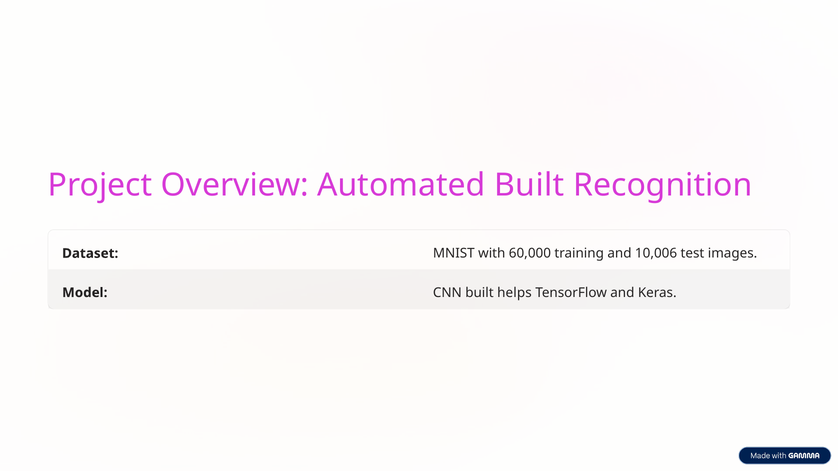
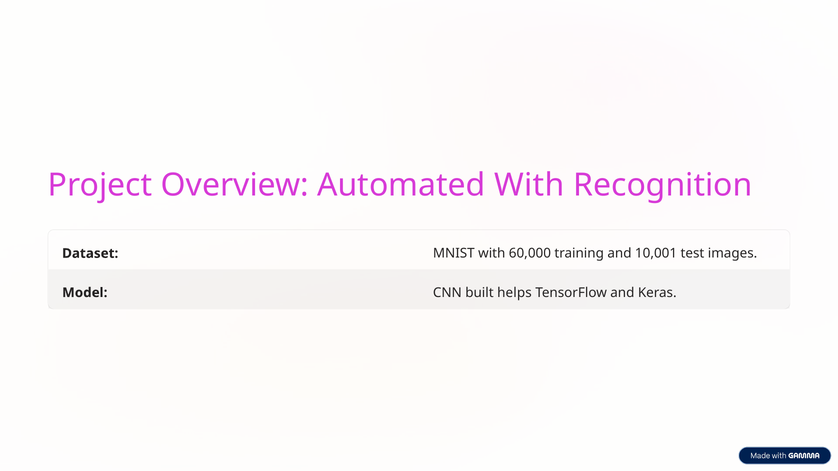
Automated Built: Built -> With
10,006: 10,006 -> 10,001
